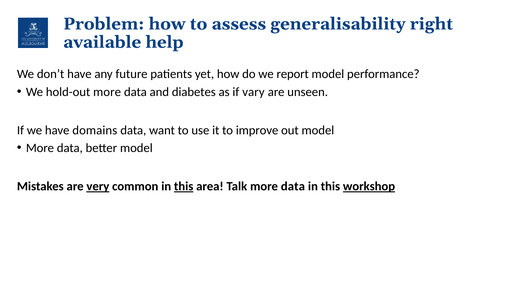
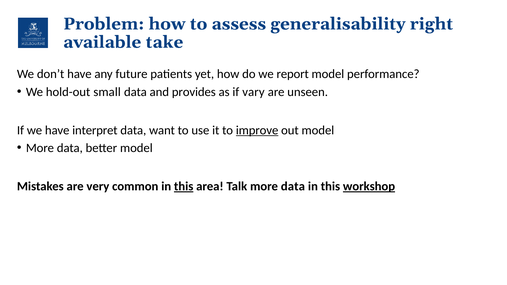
help: help -> take
hold-out more: more -> small
diabetes: diabetes -> provides
domains: domains -> interpret
improve underline: none -> present
very underline: present -> none
